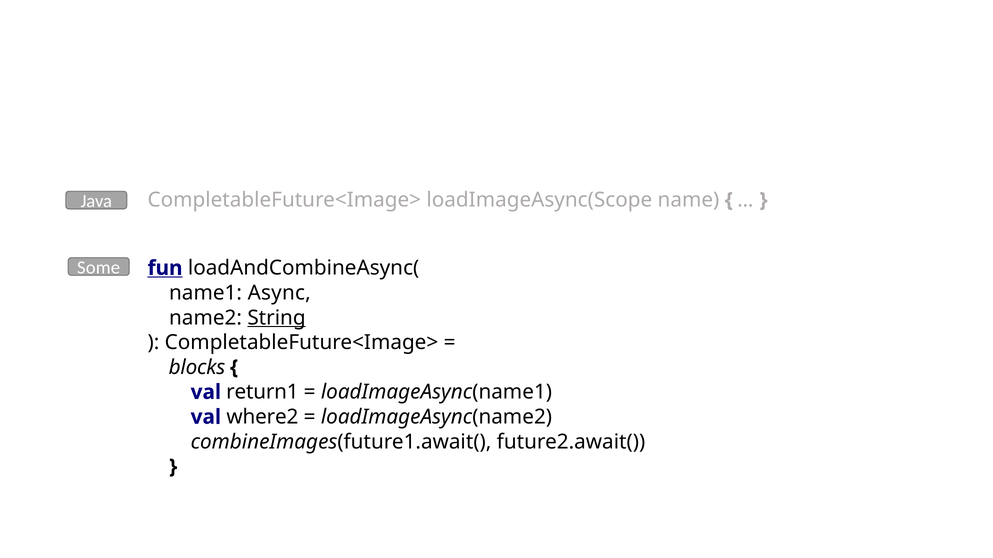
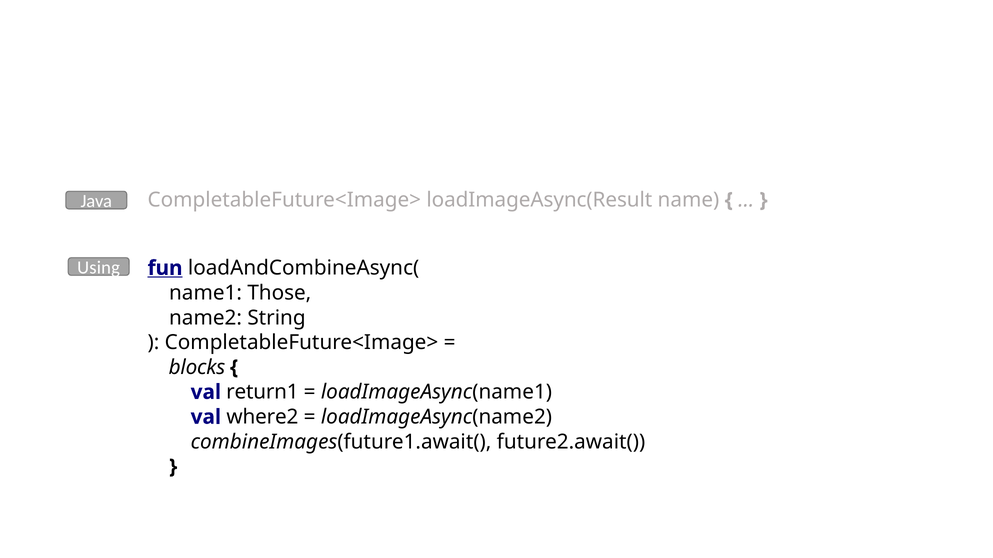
loadImageAsync(Scope: loadImageAsync(Scope -> loadImageAsync(Result
Some: Some -> Using
Async: Async -> Those
String underline: present -> none
